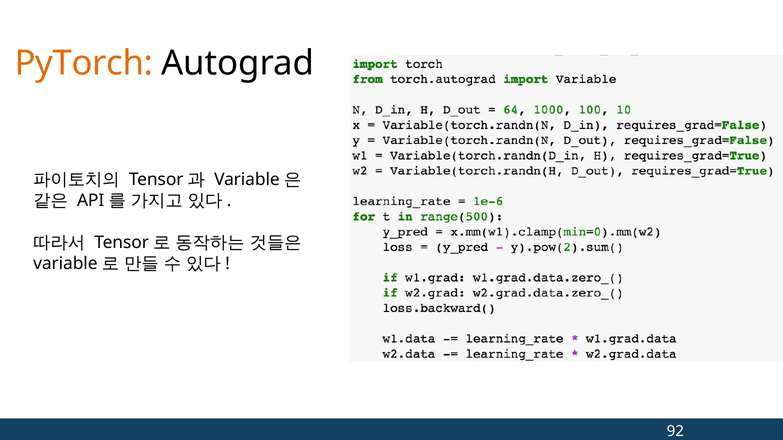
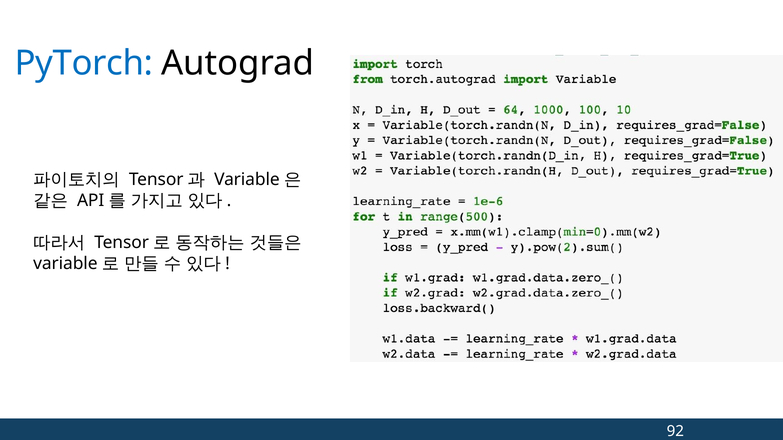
PyTorch colour: orange -> blue
